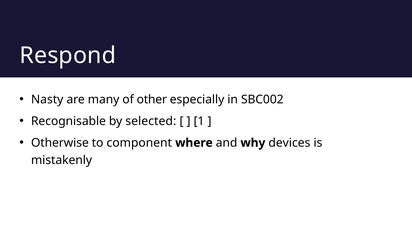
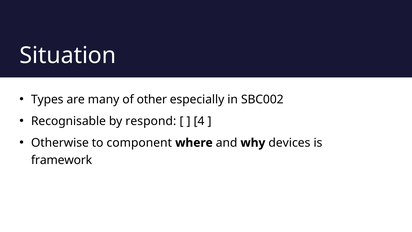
Respond: Respond -> Situation
Nasty: Nasty -> Types
selected: selected -> respond
1: 1 -> 4
mistakenly: mistakenly -> framework
